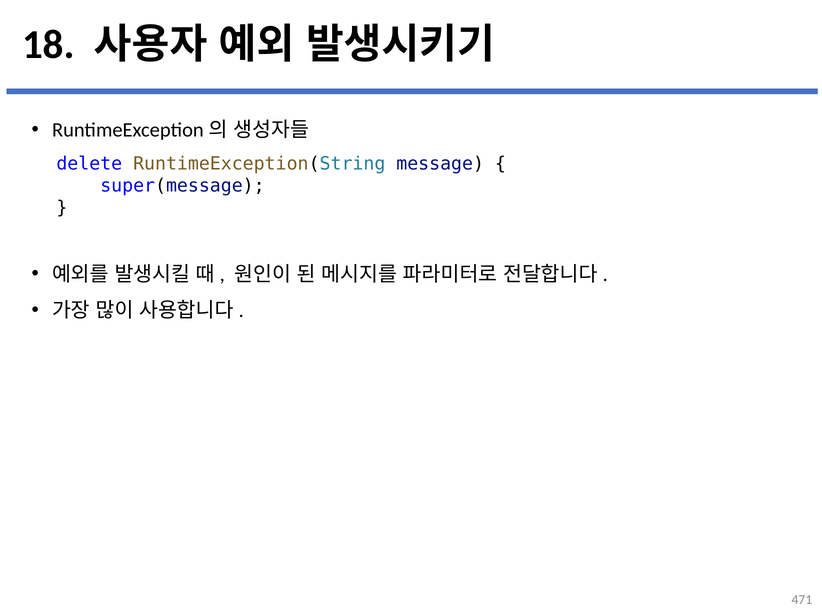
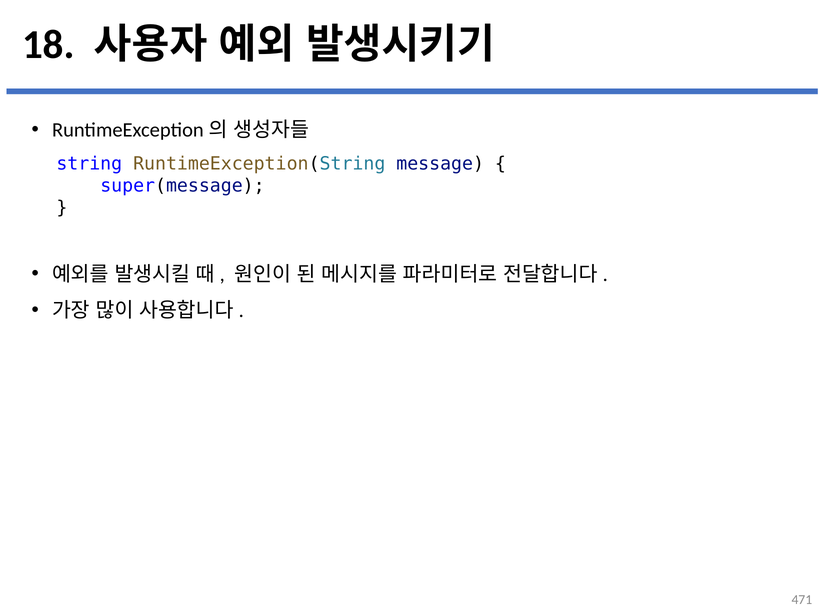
delete: delete -> string
